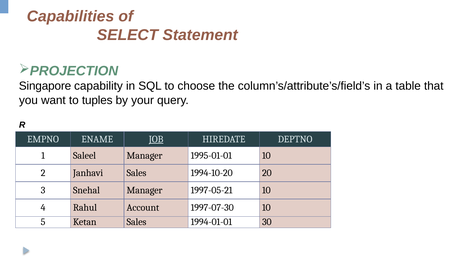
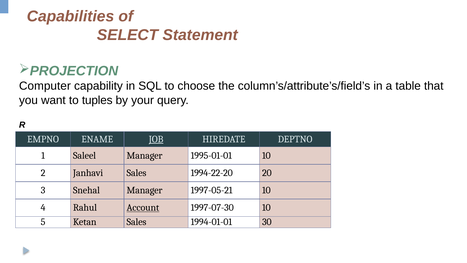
Singapore: Singapore -> Computer
1994-10-20: 1994-10-20 -> 1994-22-20
Account underline: none -> present
